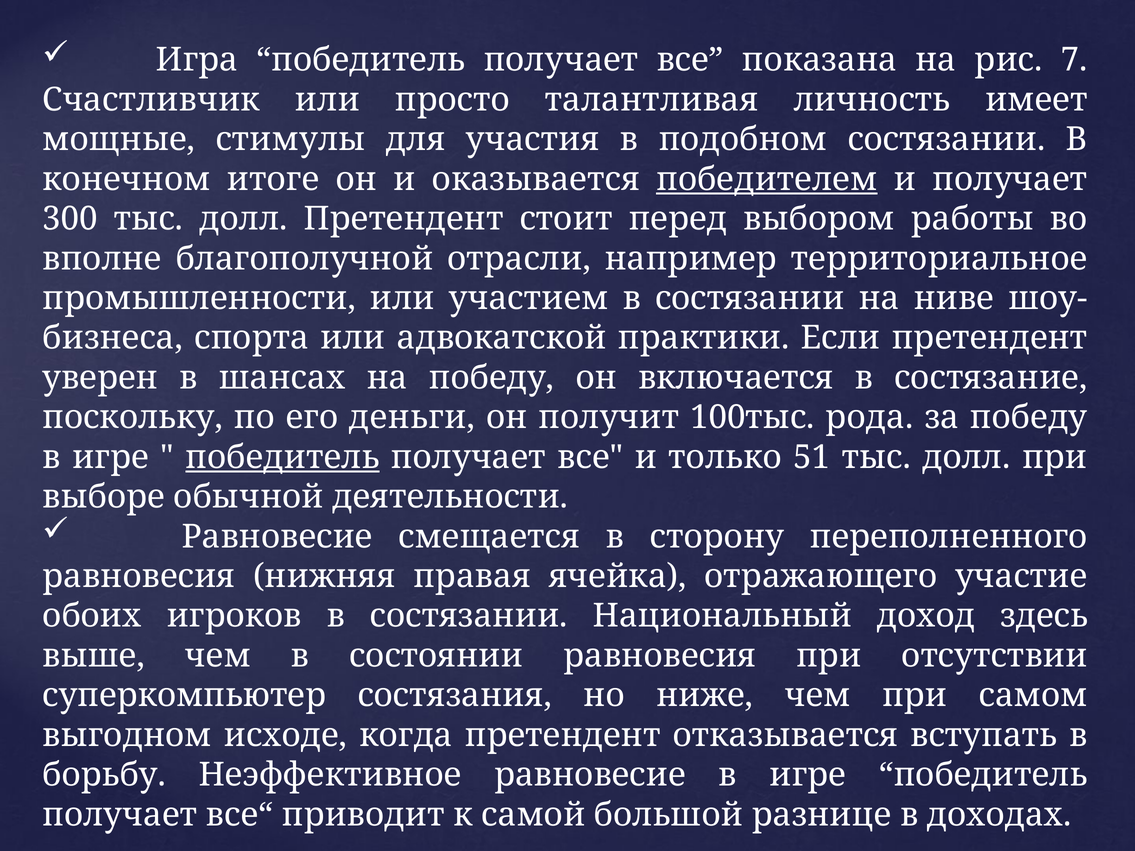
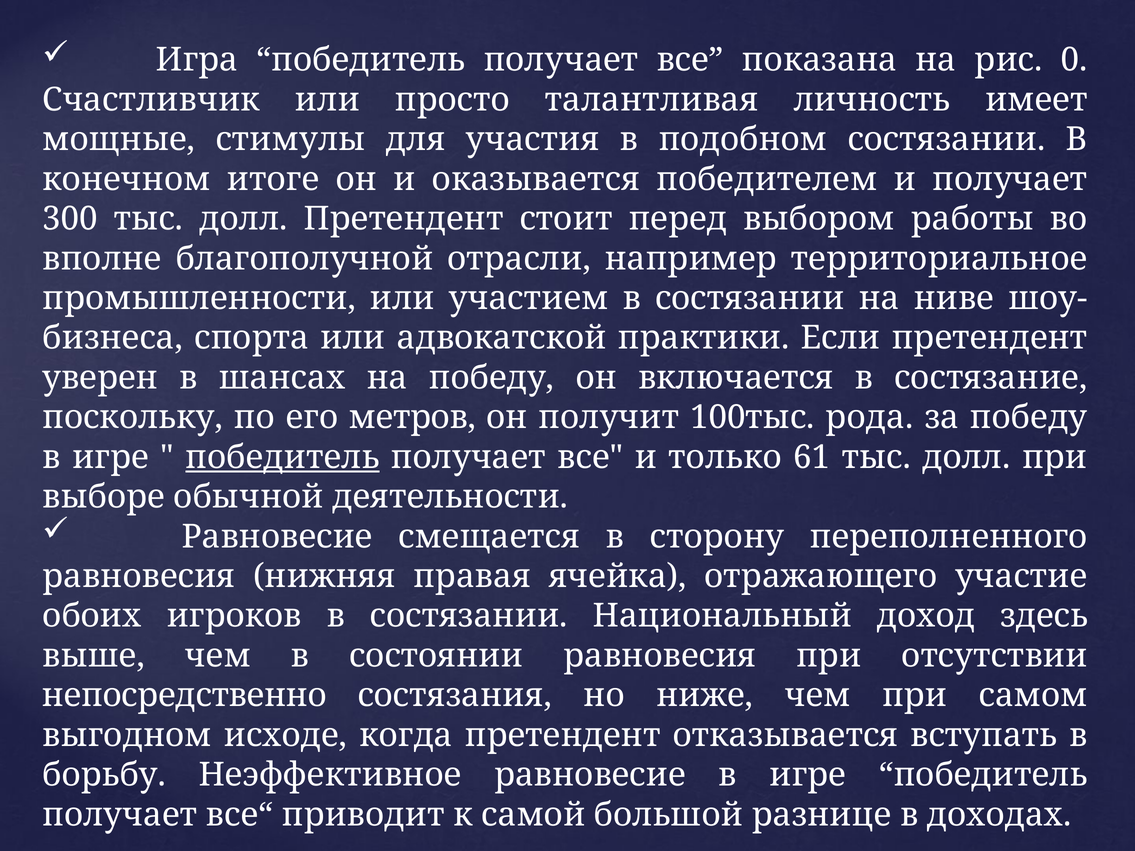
7: 7 -> 0
победителем underline: present -> none
деньги: деньги -> метров
51: 51 -> 61
суперкомпьютер: суперкомпьютер -> непосредственно
